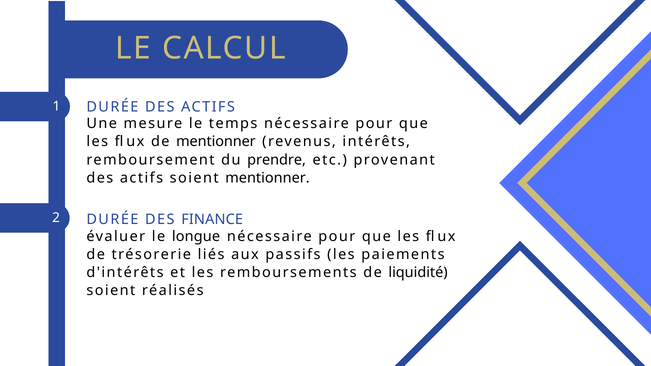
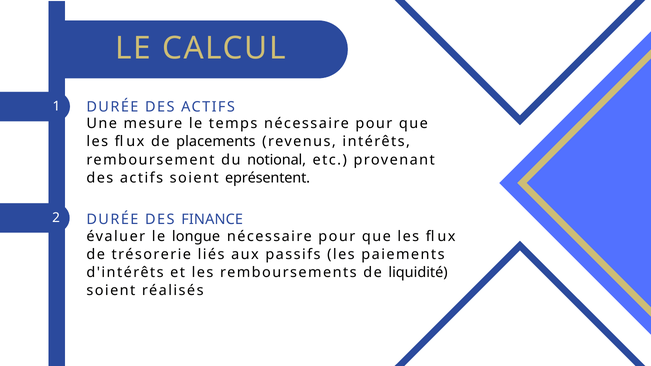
de mentionner: mentionner -> placements
prendre: prendre -> notional
soient mentionner: mentionner -> eprésentent
